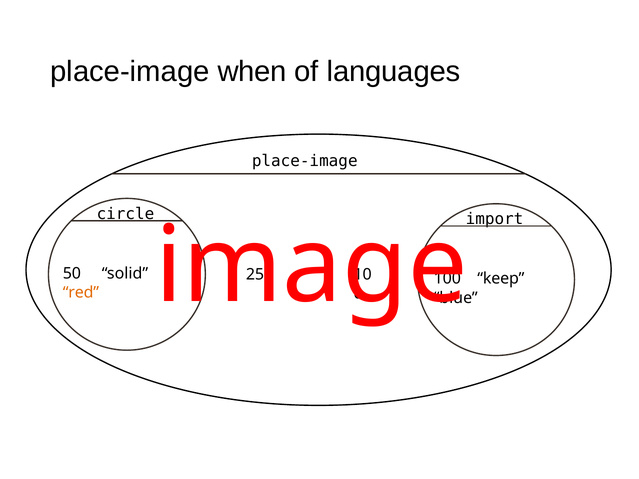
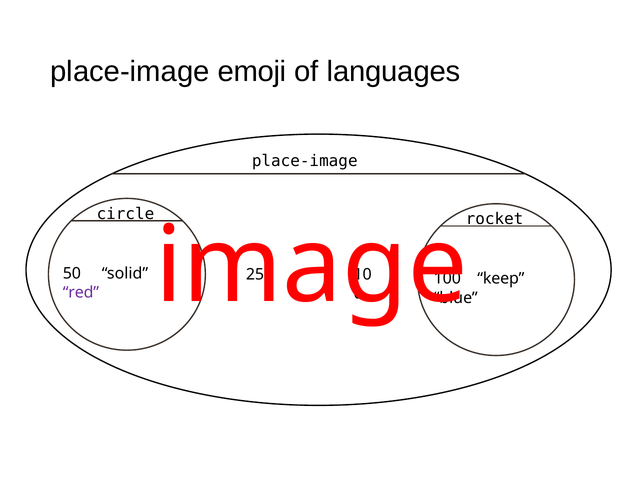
when: when -> emoji
import: import -> rocket
red colour: orange -> purple
